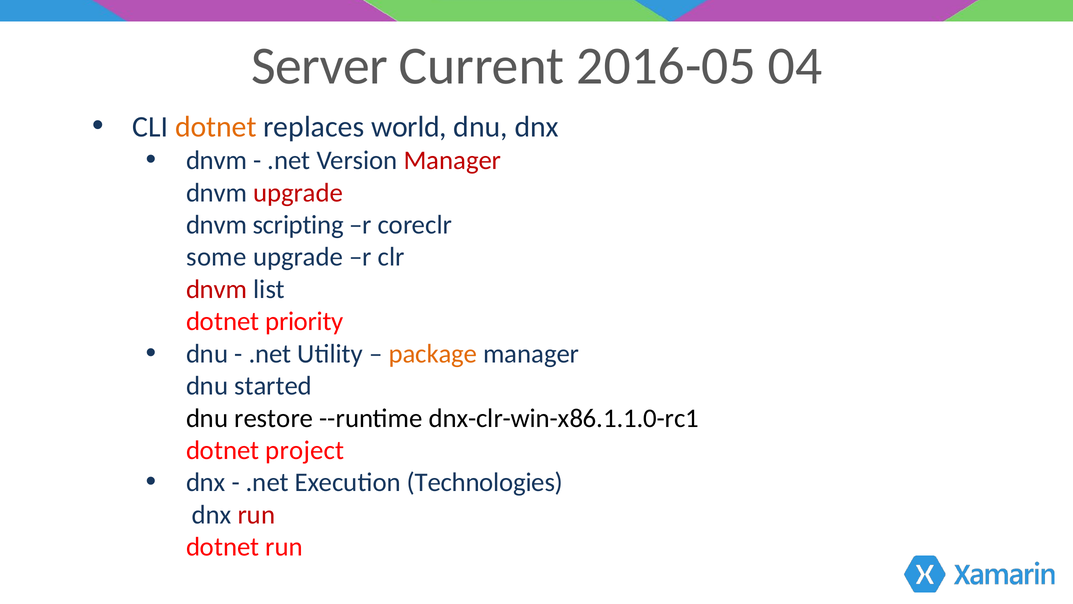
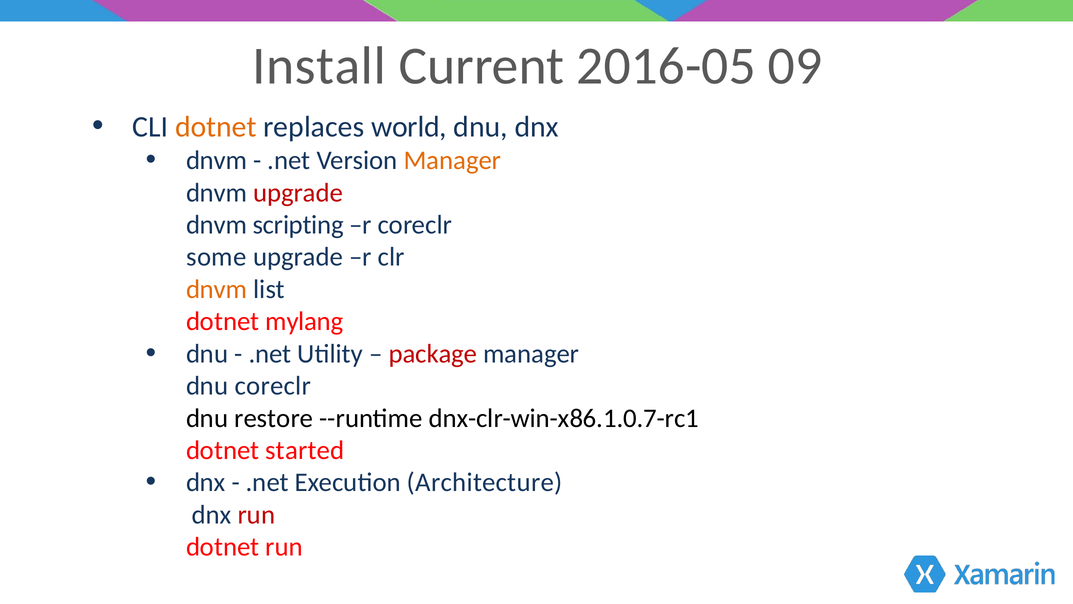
Server: Server -> Install
04: 04 -> 09
Manager at (452, 160) colour: red -> orange
dnvm at (217, 289) colour: red -> orange
priority: priority -> mylang
package colour: orange -> red
dnu started: started -> coreclr
dnx-clr-win-x86.1.1.0-rc1: dnx-clr-win-x86.1.1.0-rc1 -> dnx-clr-win-x86.1.0.7-rc1
project: project -> started
Technologies: Technologies -> Architecture
